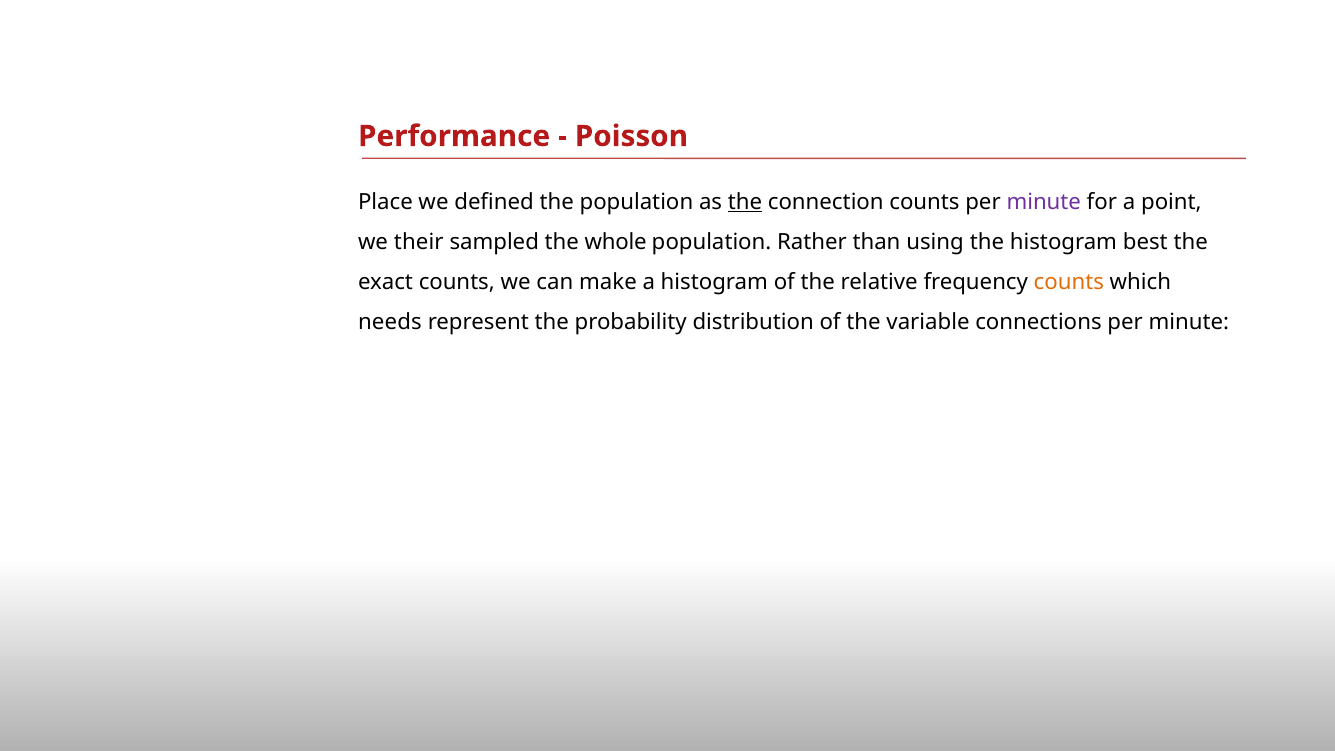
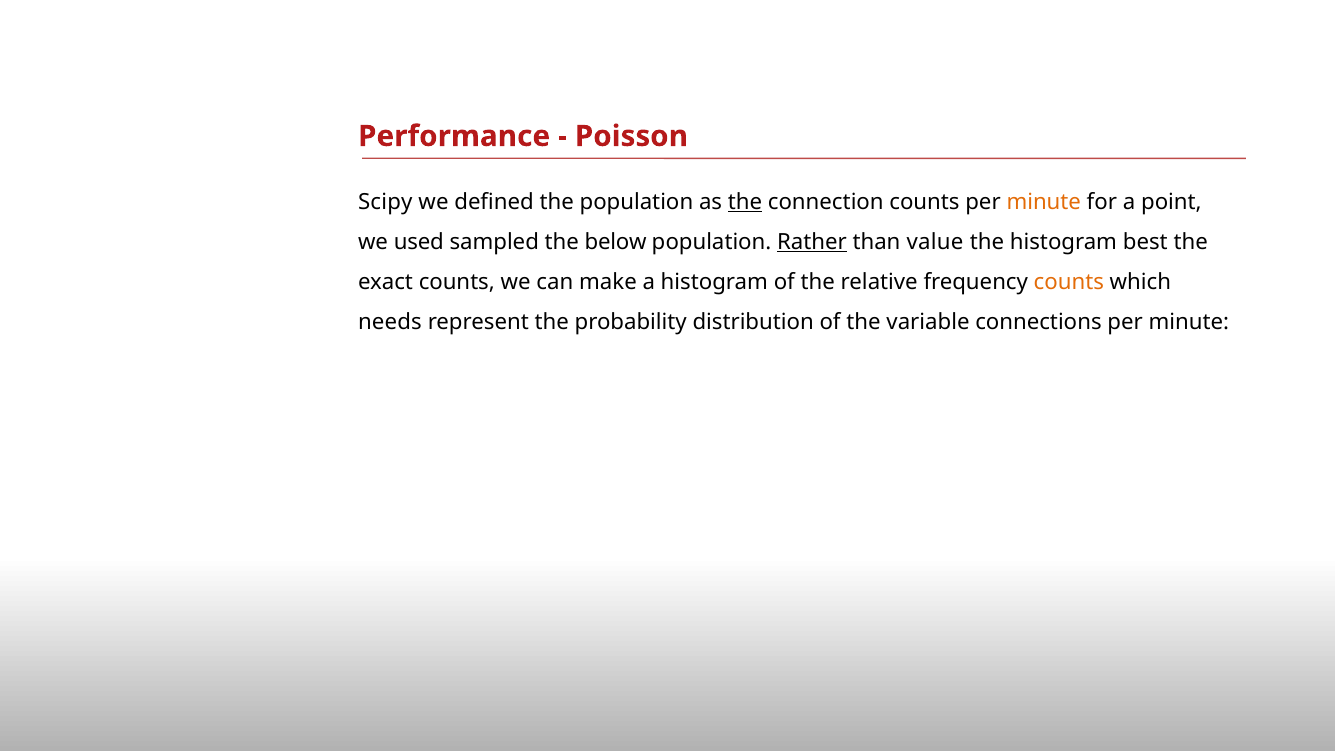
Place: Place -> Scipy
minute at (1044, 202) colour: purple -> orange
their: their -> used
whole: whole -> below
Rather underline: none -> present
using: using -> value
